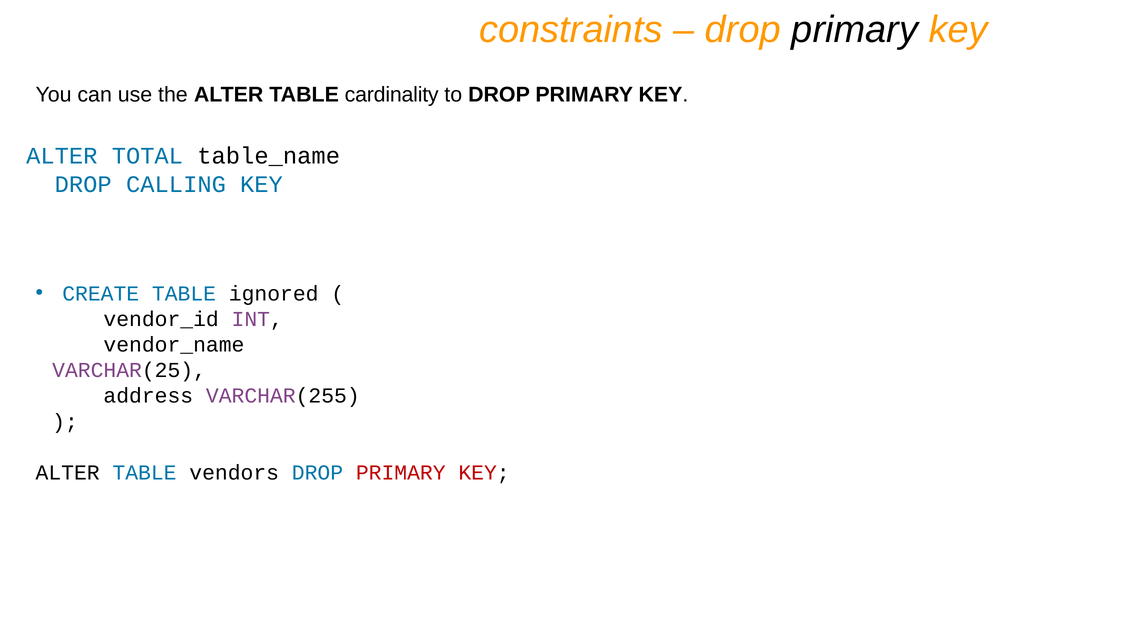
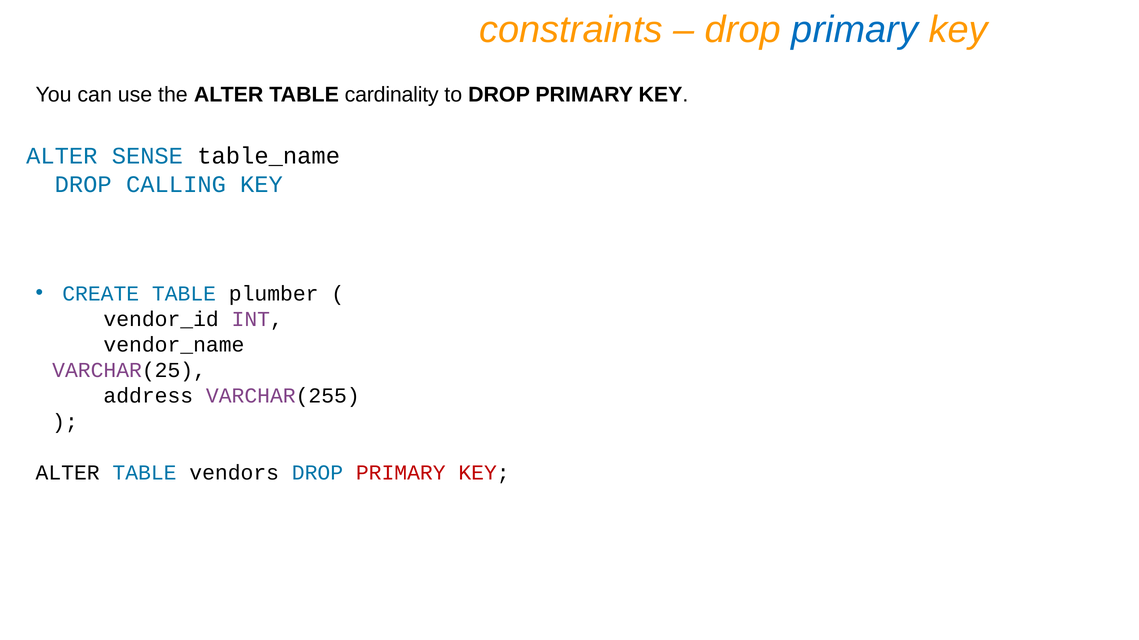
primary at (855, 30) colour: black -> blue
TOTAL: TOTAL -> SENSE
ignored: ignored -> plumber
